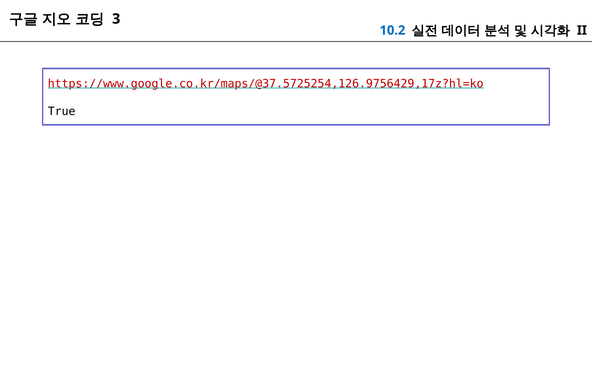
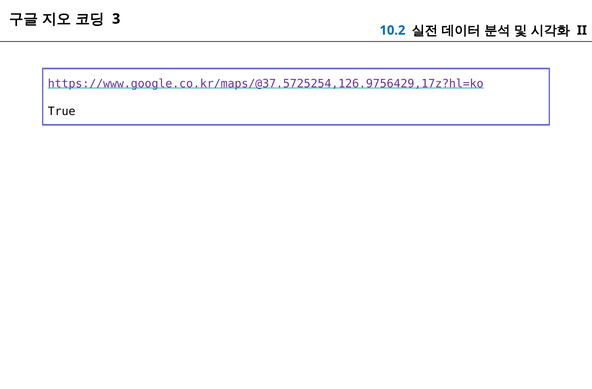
https://www.google.co.kr/maps/@37.5725254,126.9756429,17z?hl=ko colour: red -> purple
